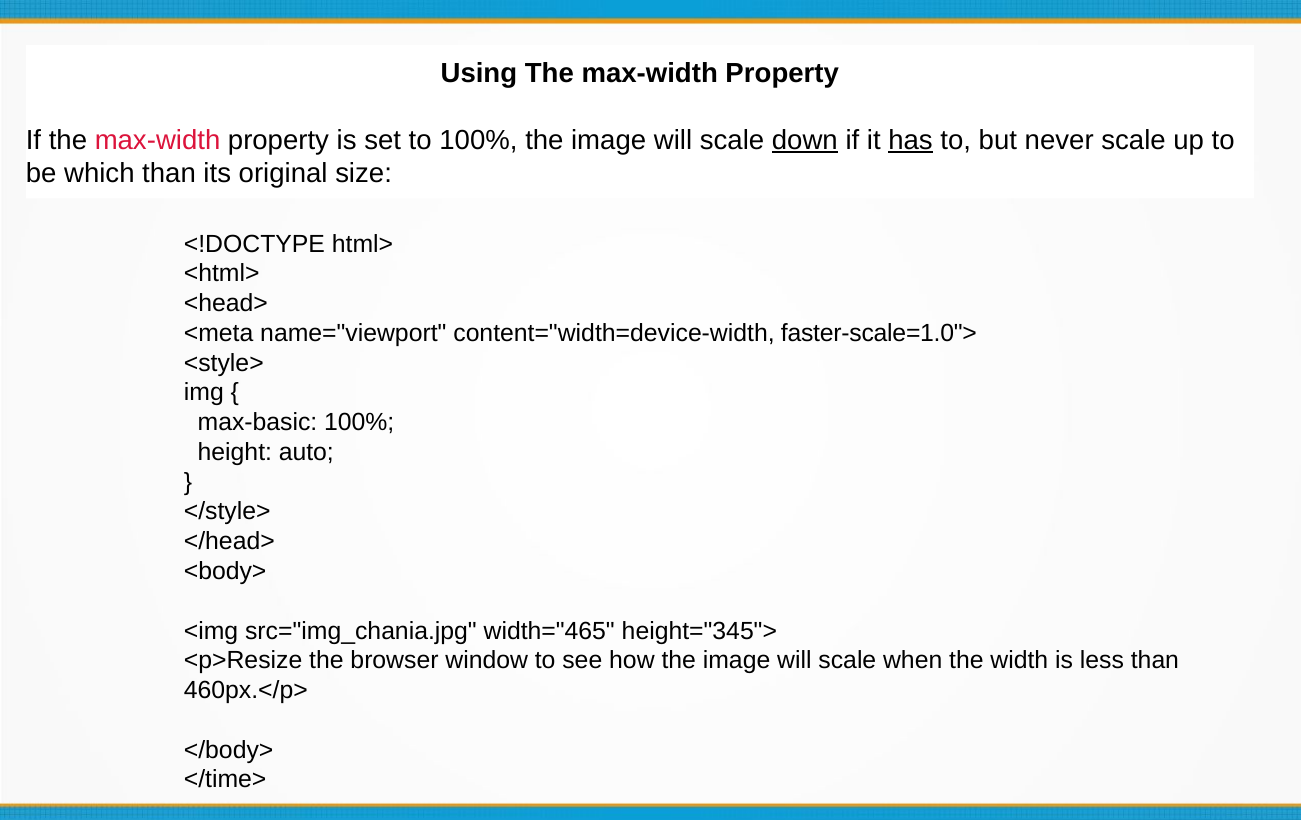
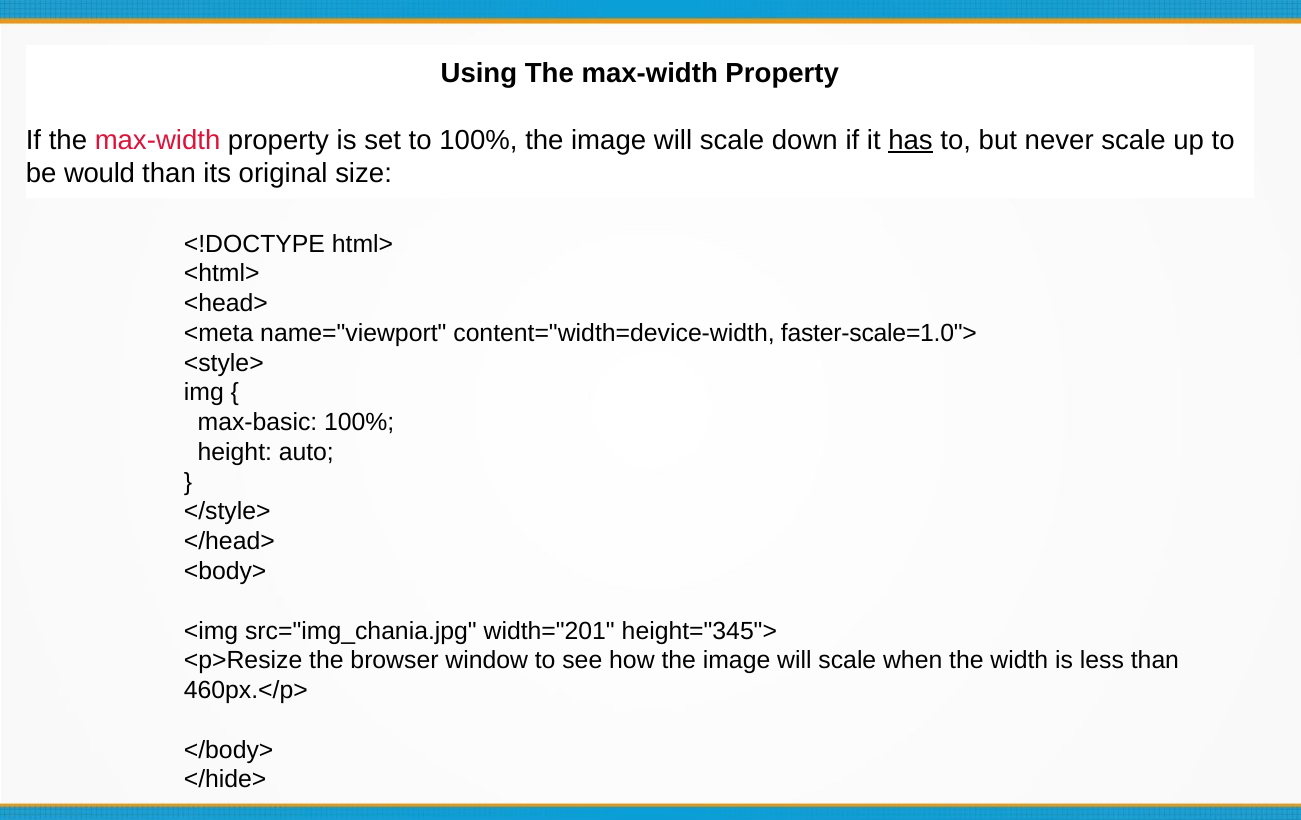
down underline: present -> none
which: which -> would
width="465: width="465 -> width="201
</time>: </time> -> </hide>
